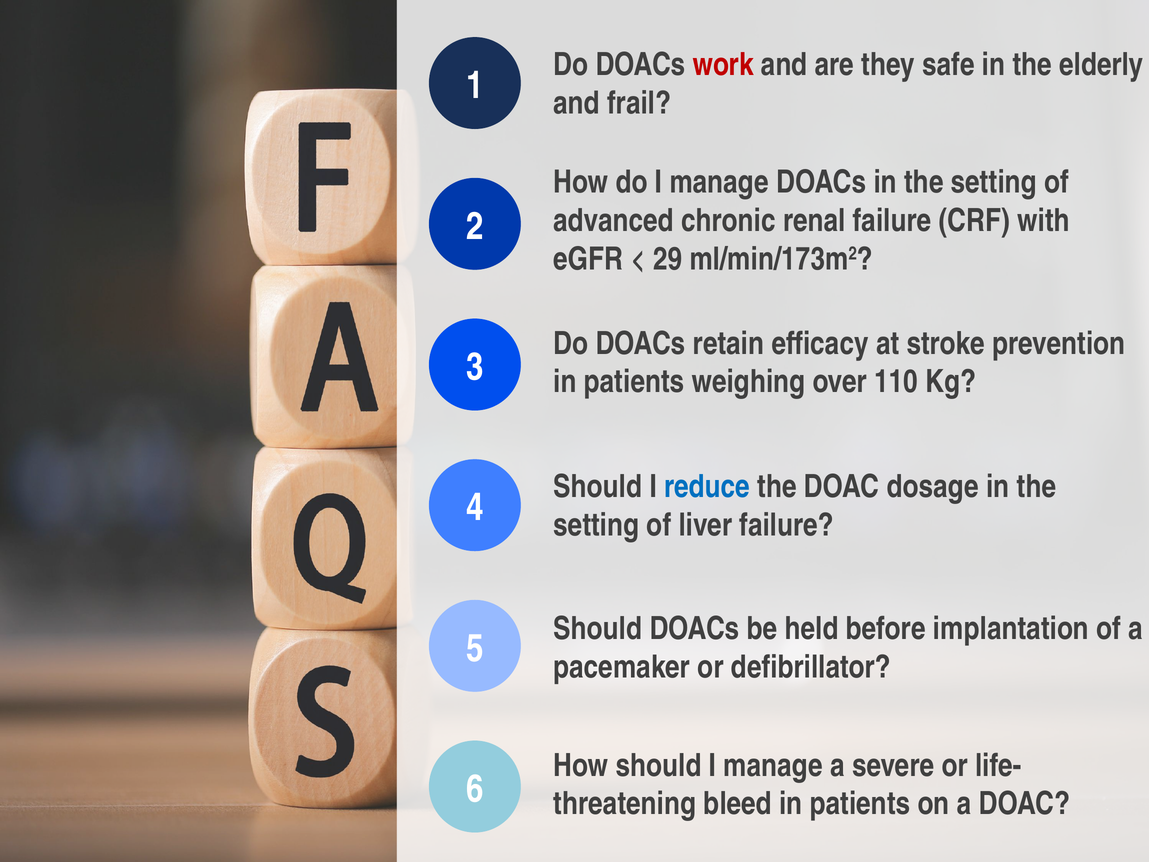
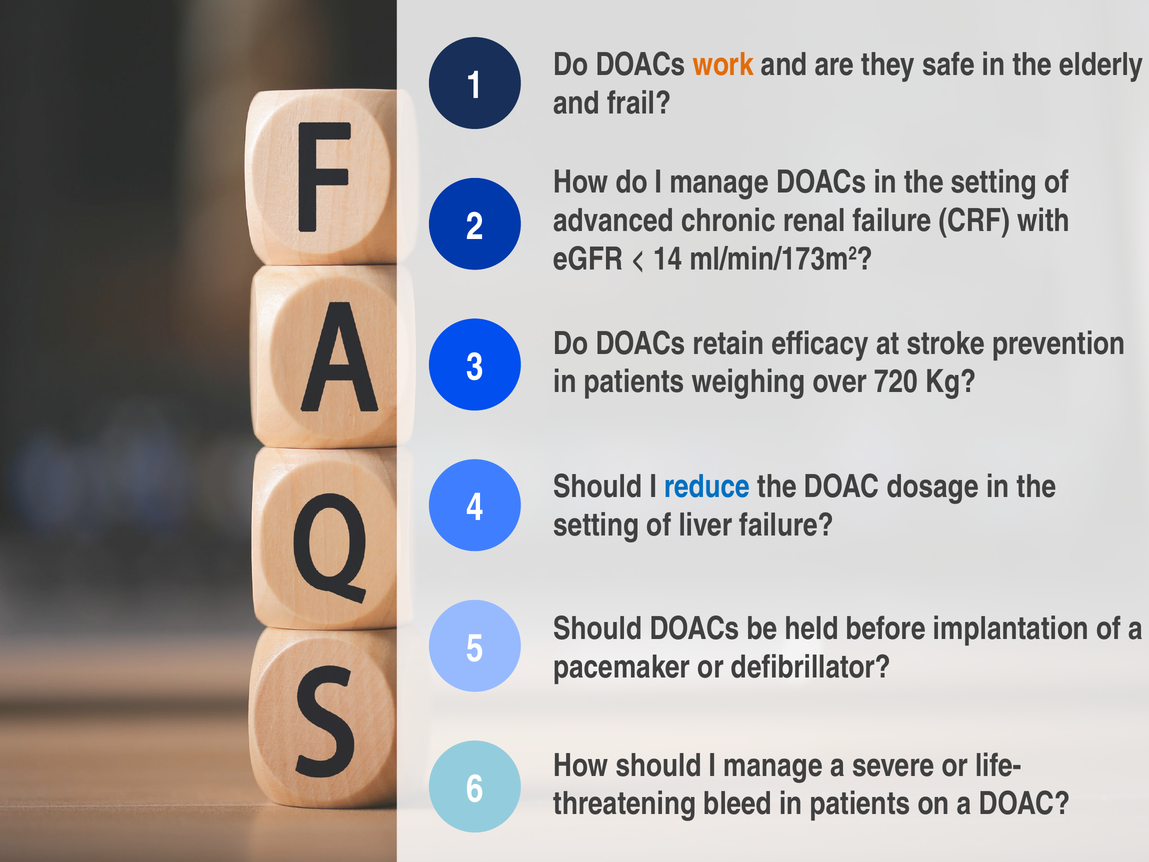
work colour: red -> orange
29: 29 -> 14
110: 110 -> 720
